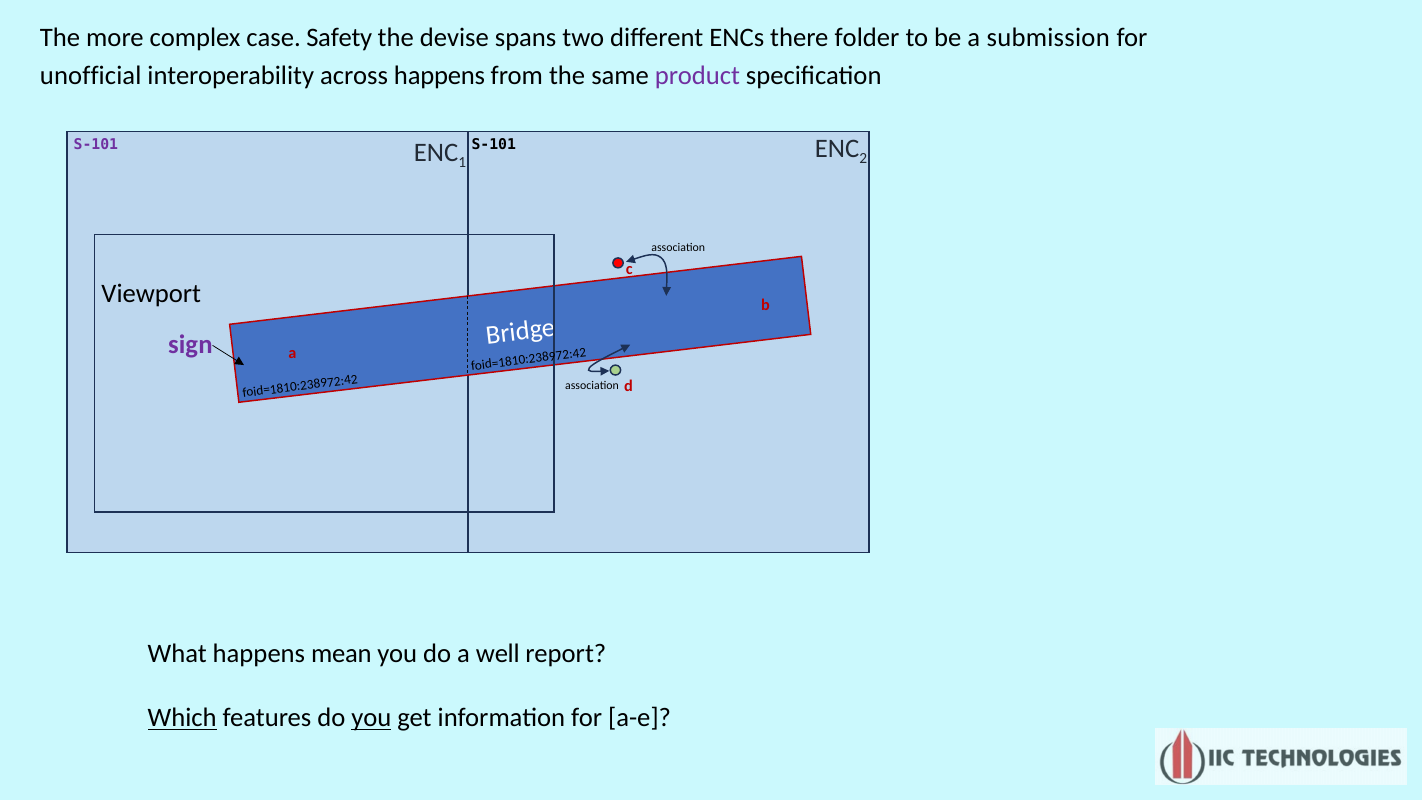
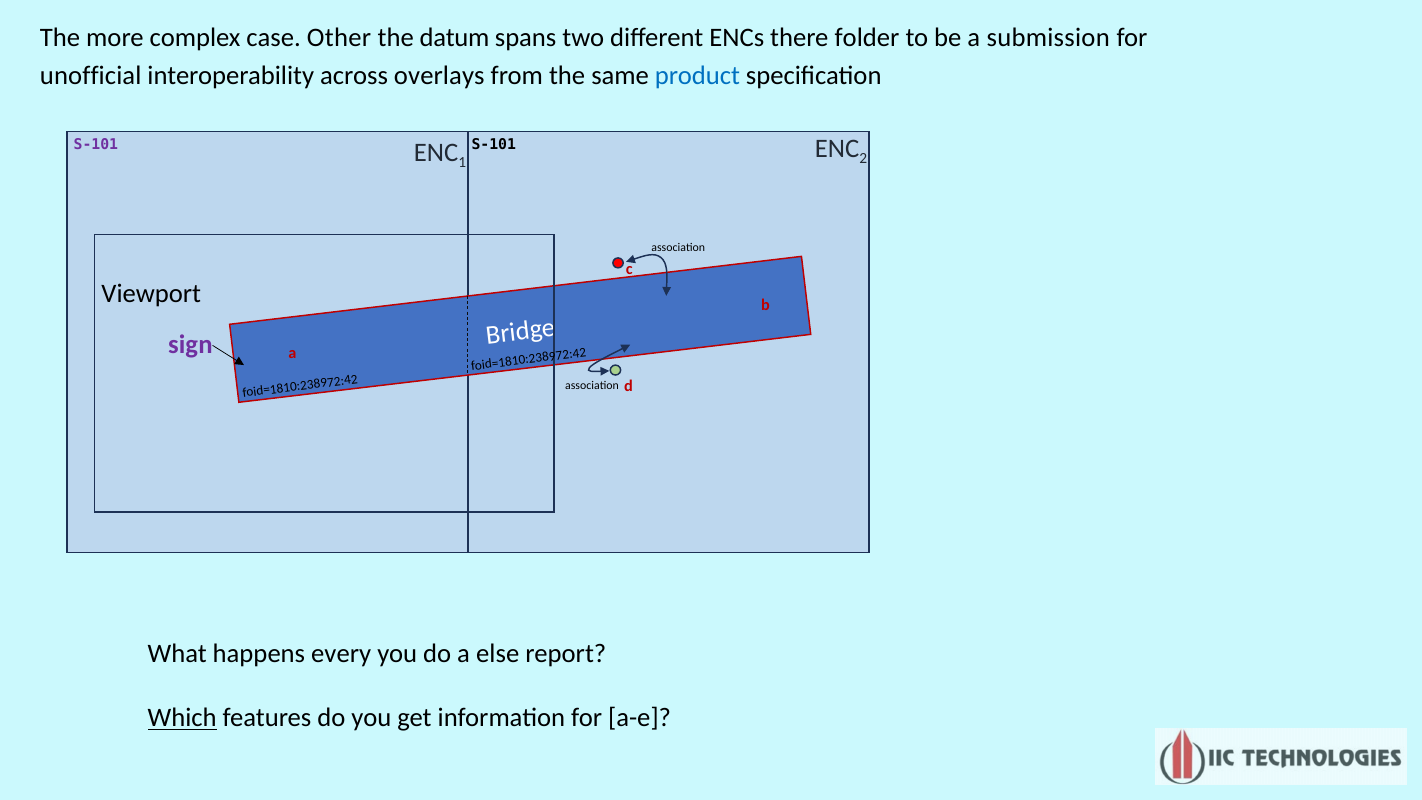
Safety: Safety -> Other
devise: devise -> datum
across happens: happens -> overlays
product colour: purple -> blue
mean: mean -> every
well: well -> else
you at (371, 718) underline: present -> none
